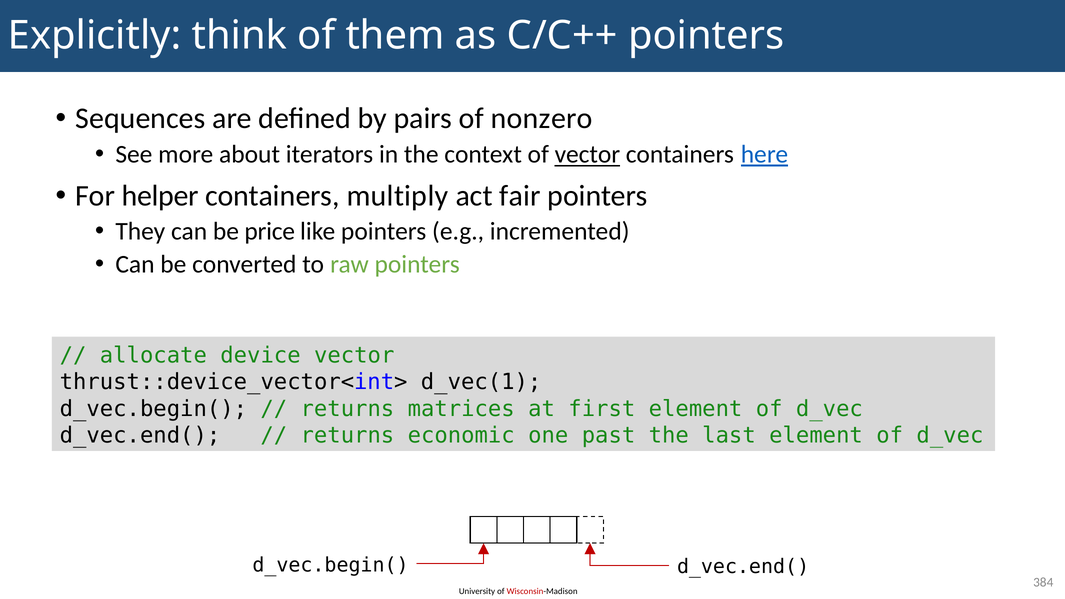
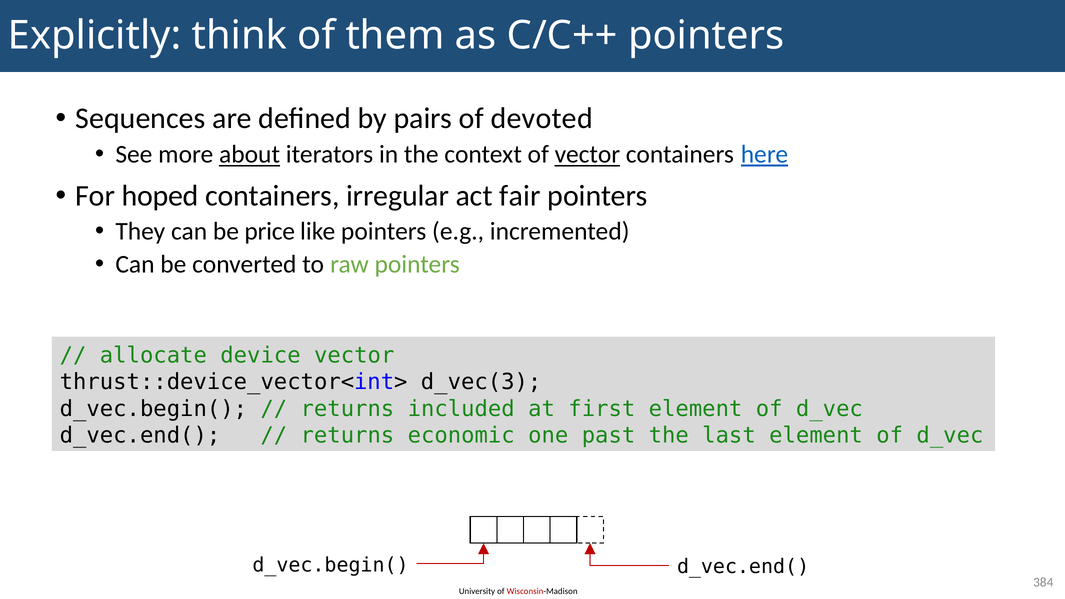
nonzero: nonzero -> devoted
about underline: none -> present
helper: helper -> hoped
multiply: multiply -> irregular
d_vec(1: d_vec(1 -> d_vec(3
matrices: matrices -> included
